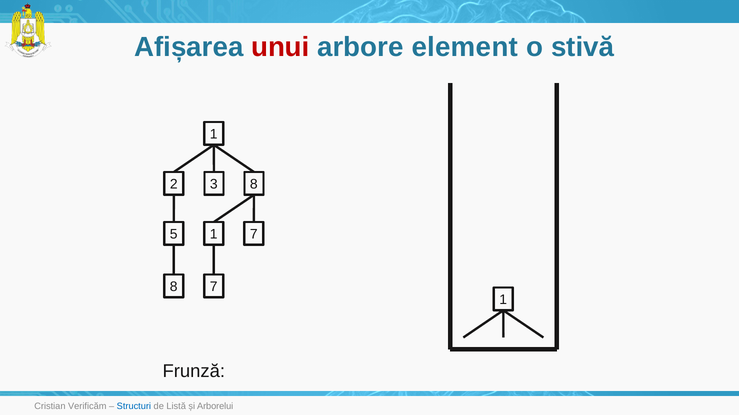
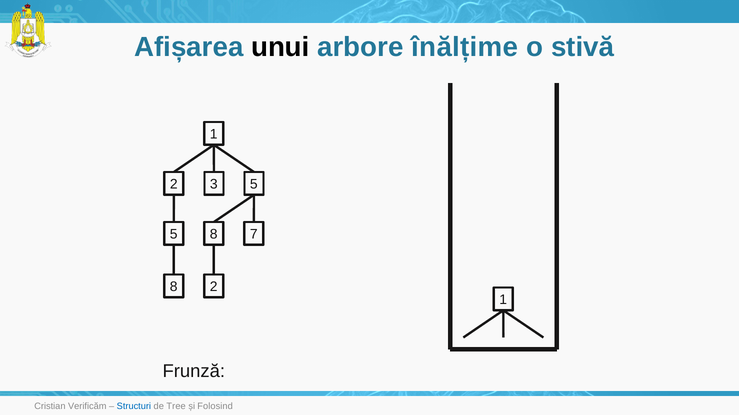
unui colour: red -> black
element: element -> înălțime
3 8: 8 -> 5
5 1: 1 -> 8
8 7: 7 -> 2
Listă: Listă -> Tree
Arborelui: Arborelui -> Folosind
